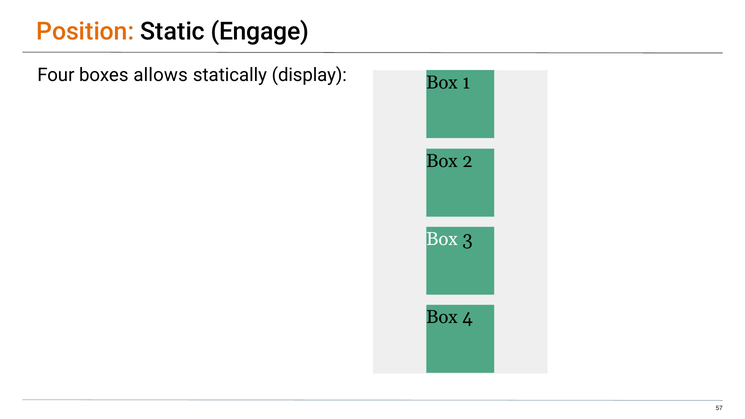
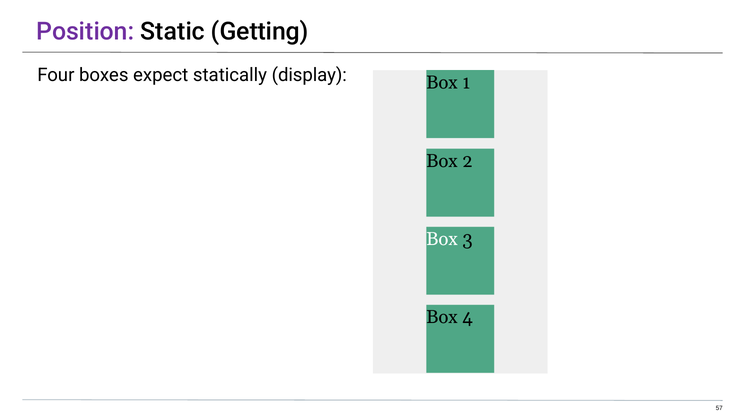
Position colour: orange -> purple
Engage: Engage -> Getting
allows: allows -> expect
